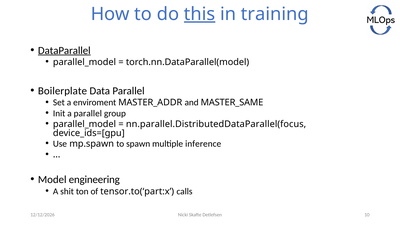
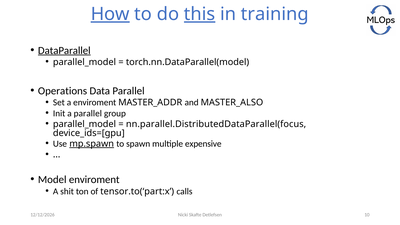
How underline: none -> present
Boilerplate: Boilerplate -> Operations
MASTER_SAME: MASTER_SAME -> MASTER_ALSO
mp.spawn underline: none -> present
inference: inference -> expensive
Model engineering: engineering -> enviroment
